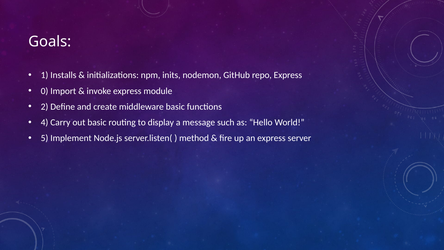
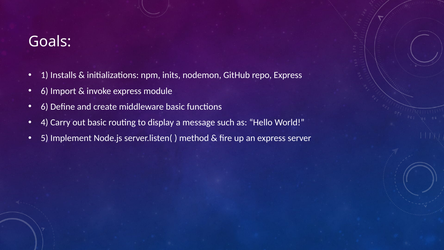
0 at (45, 91): 0 -> 6
2 at (45, 107): 2 -> 6
